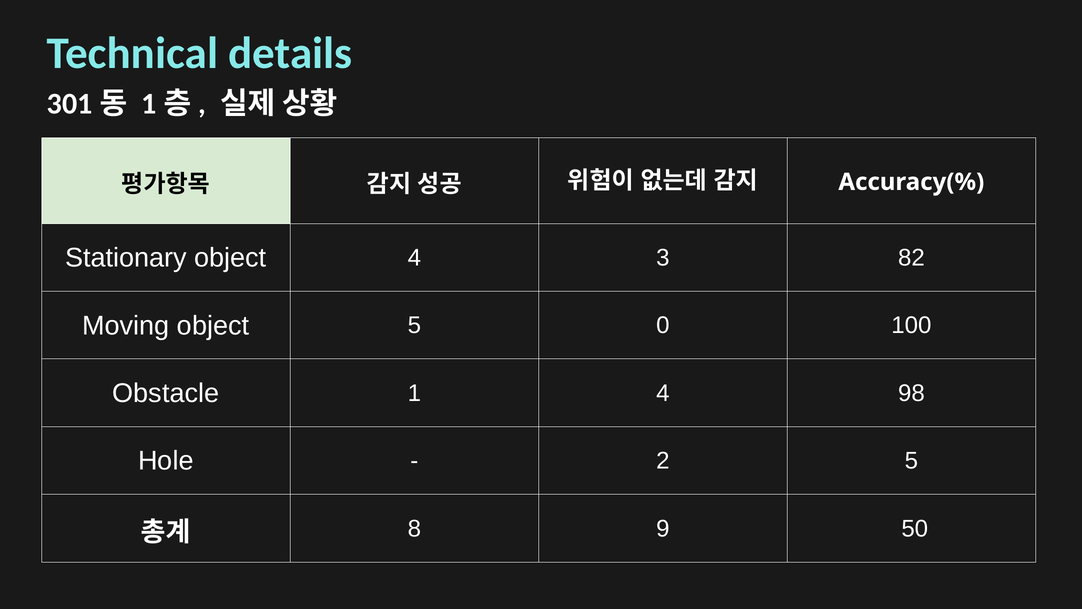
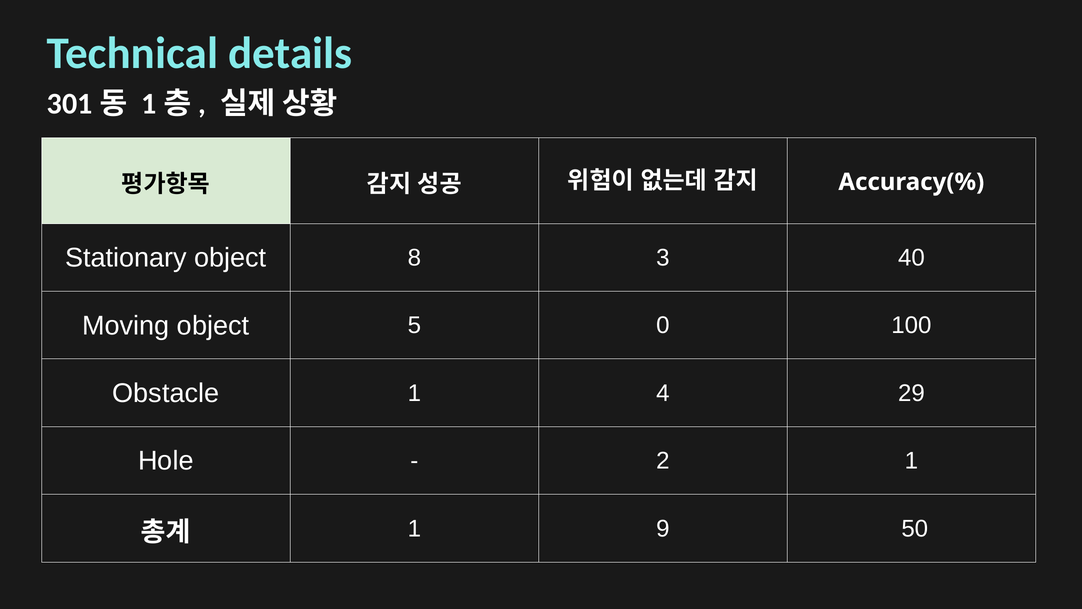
object 4: 4 -> 8
82: 82 -> 40
98: 98 -> 29
2 5: 5 -> 1
8 at (414, 528): 8 -> 1
